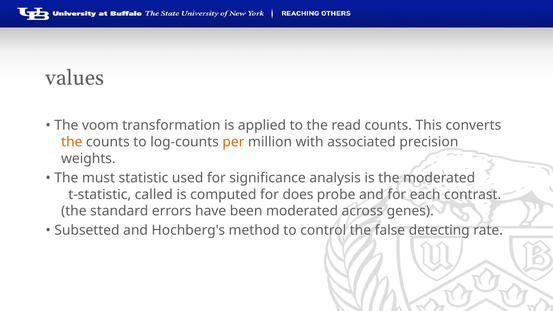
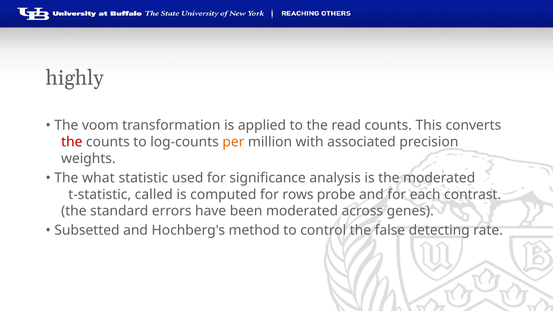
values: values -> highly
the at (72, 142) colour: orange -> red
must: must -> what
does: does -> rows
